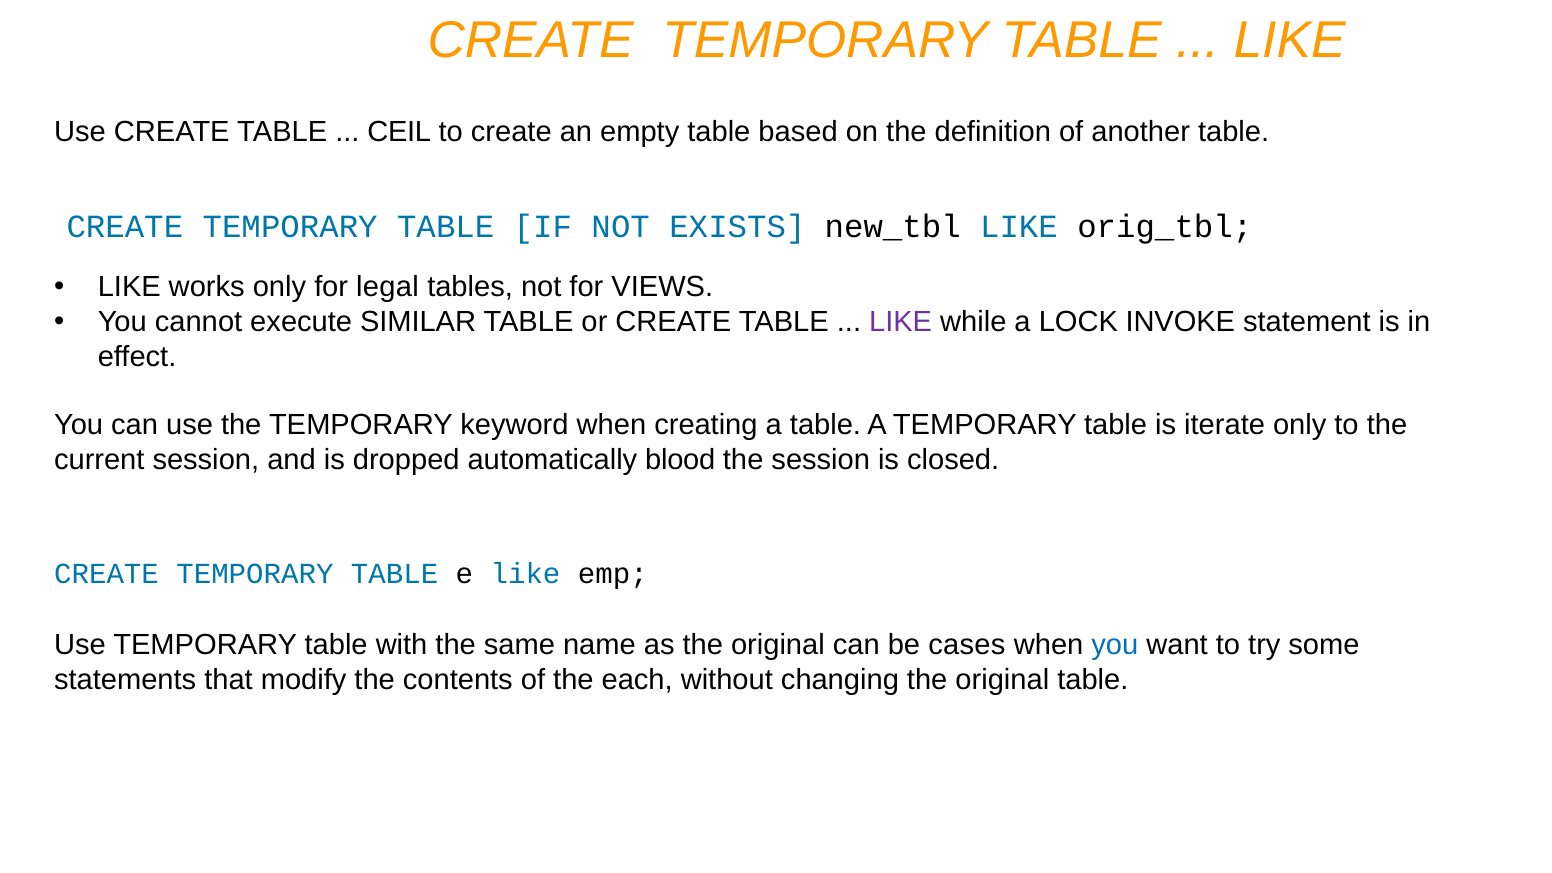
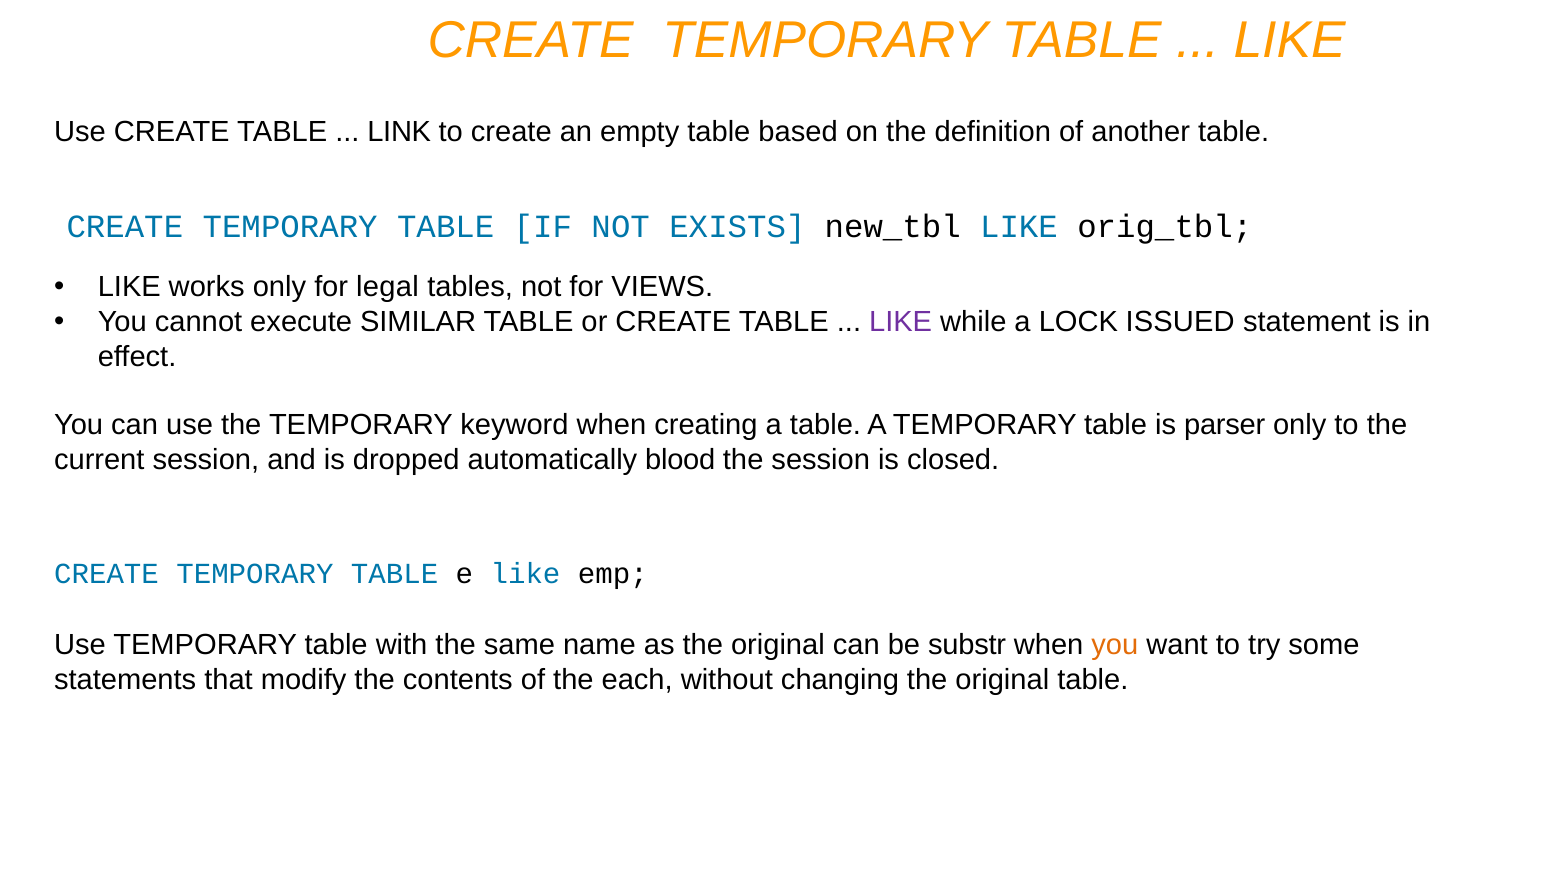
CEIL: CEIL -> LINK
INVOKE: INVOKE -> ISSUED
iterate: iterate -> parser
cases: cases -> substr
you at (1115, 645) colour: blue -> orange
